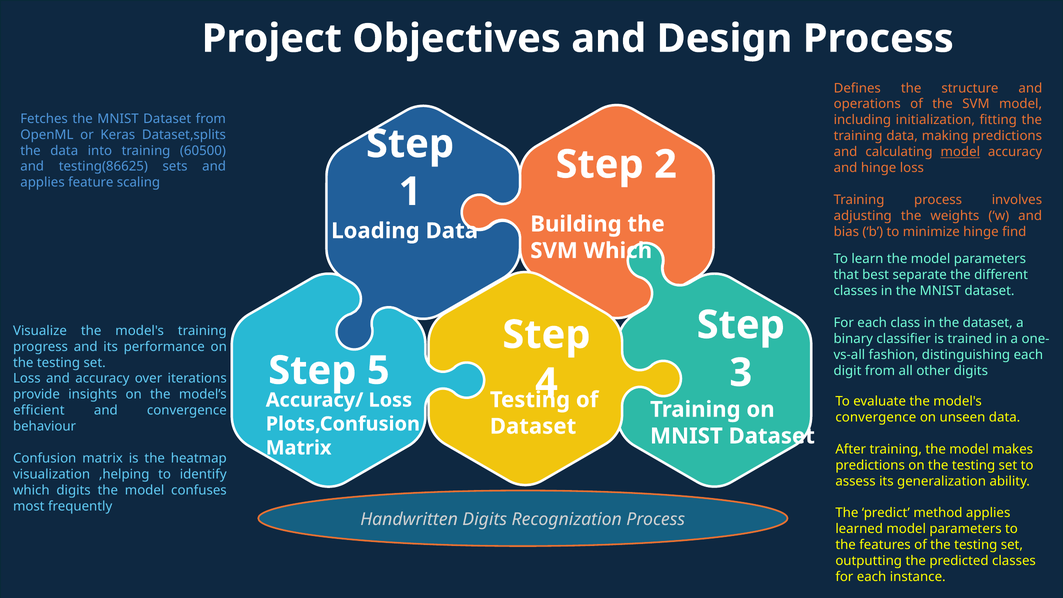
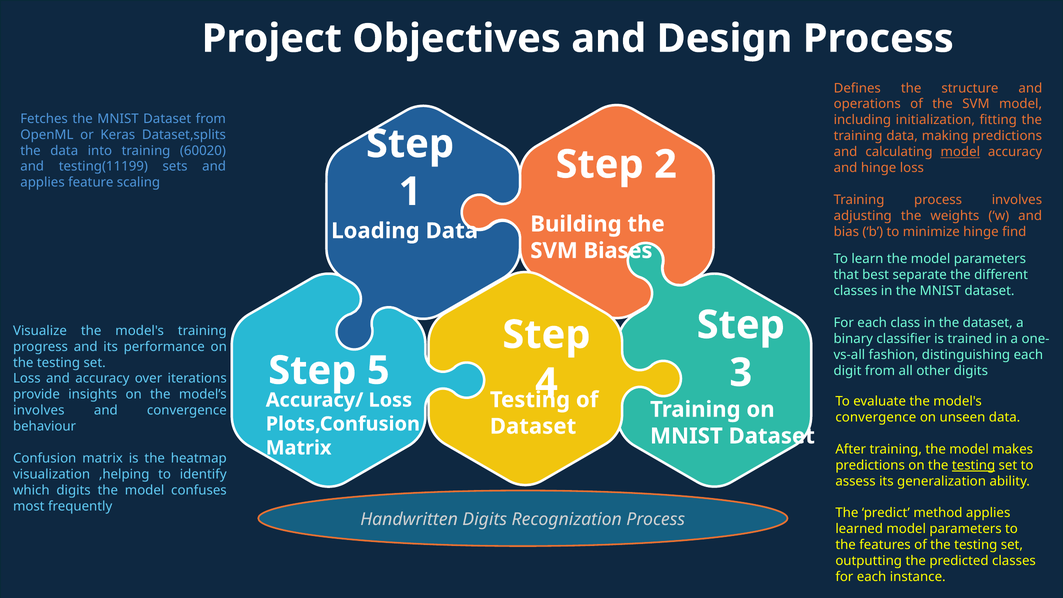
60500: 60500 -> 60020
testing(86625: testing(86625 -> testing(11199
SVM Which: Which -> Biases
efficient at (39, 410): efficient -> involves
testing at (974, 465) underline: none -> present
